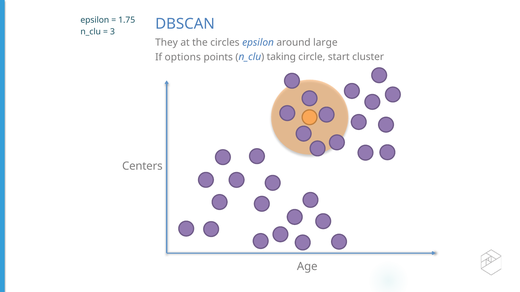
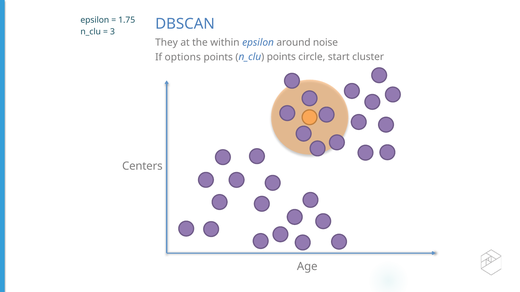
circles: circles -> within
large: large -> noise
n_clu taking: taking -> points
